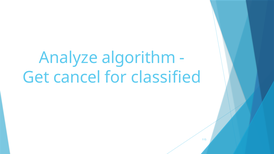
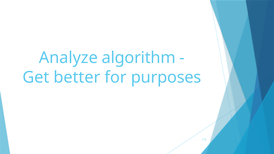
cancel: cancel -> better
classified: classified -> purposes
